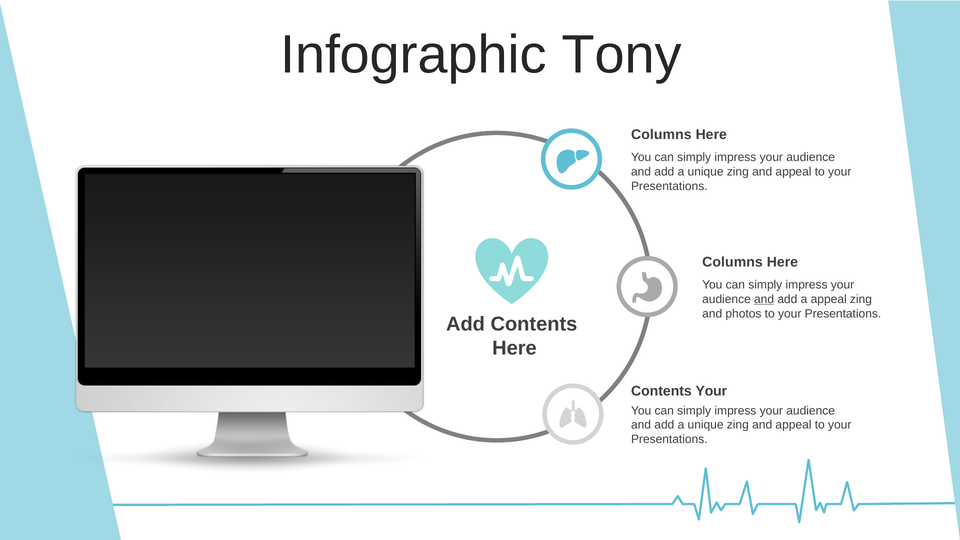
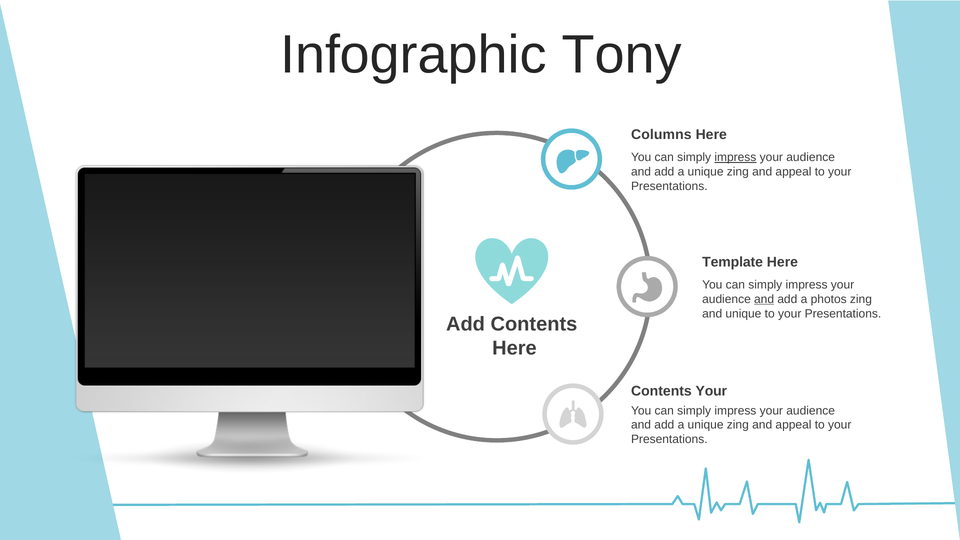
impress at (735, 157) underline: none -> present
Columns at (732, 262): Columns -> Template
a appeal: appeal -> photos
and photos: photos -> unique
